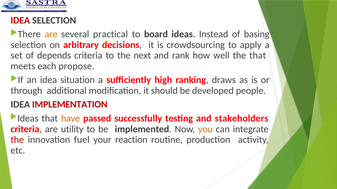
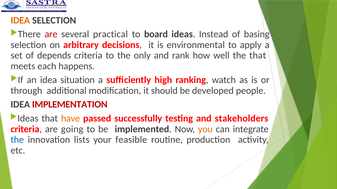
IDEA at (20, 20) colour: red -> orange
are at (51, 34) colour: orange -> red
crowdsourcing: crowdsourcing -> environmental
next: next -> only
propose: propose -> happens
draws: draws -> watch
utility: utility -> going
the at (17, 140) colour: red -> blue
fuel: fuel -> lists
reaction: reaction -> feasible
